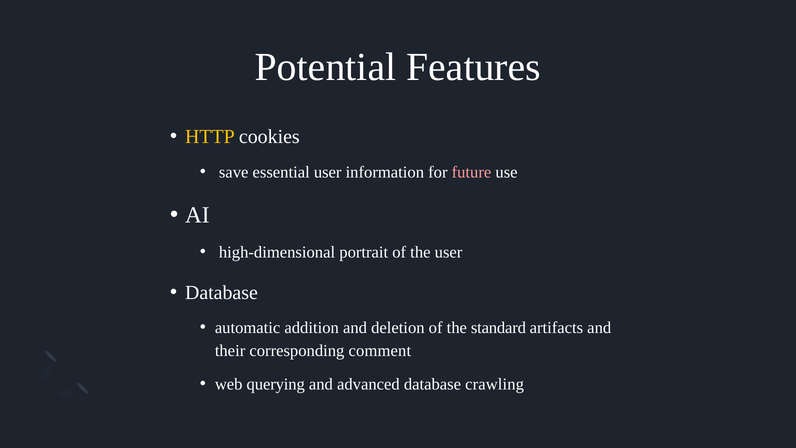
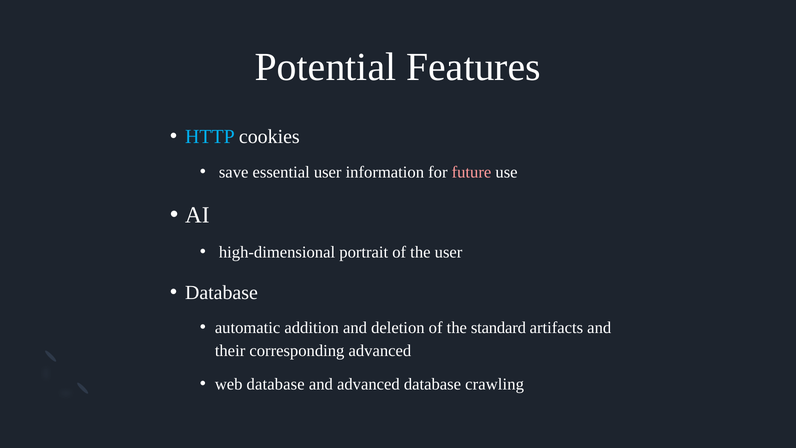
HTTP colour: yellow -> light blue
corresponding comment: comment -> advanced
web querying: querying -> database
